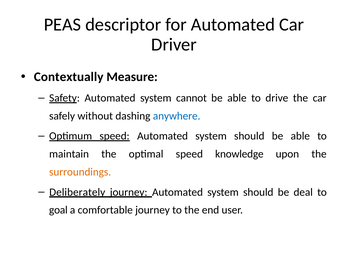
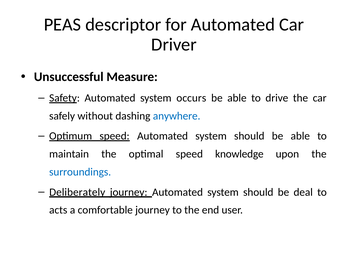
Contextually: Contextually -> Unsuccessful
cannot: cannot -> occurs
surroundings colour: orange -> blue
goal: goal -> acts
